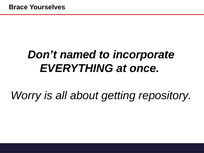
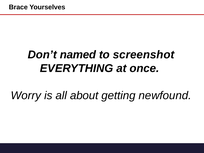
incorporate: incorporate -> screenshot
repository: repository -> newfound
